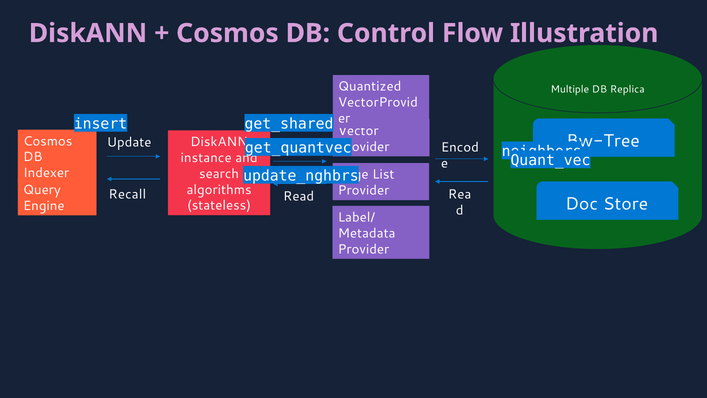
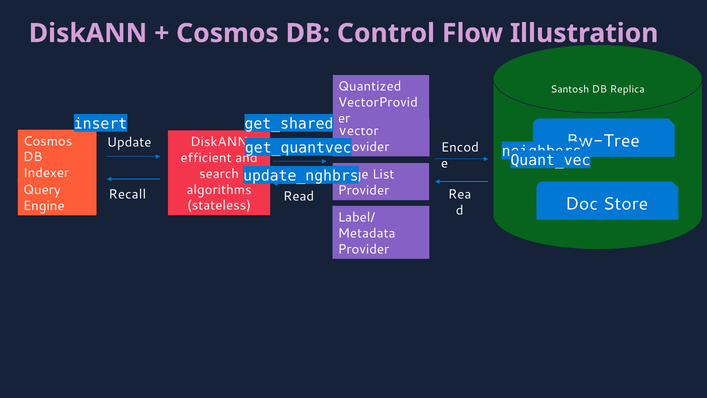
Multiple: Multiple -> Santosh
instance: instance -> efficient
